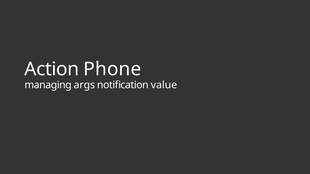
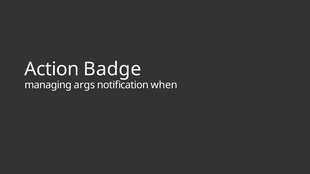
Phone: Phone -> Badge
value: value -> when
